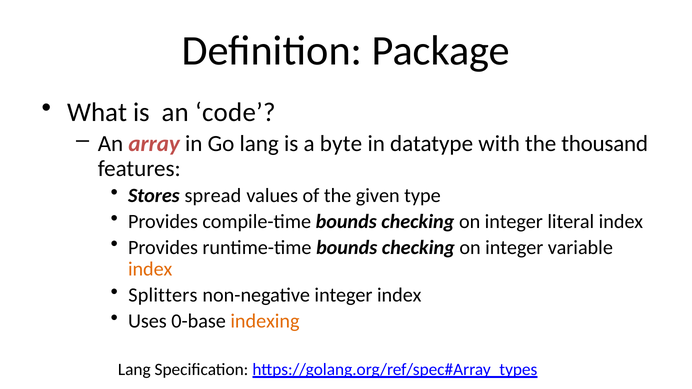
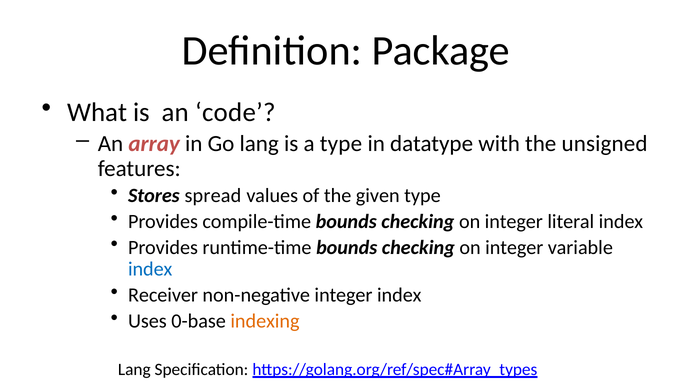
a byte: byte -> type
thousand: thousand -> unsigned
index at (150, 269) colour: orange -> blue
Splitters: Splitters -> Receiver
